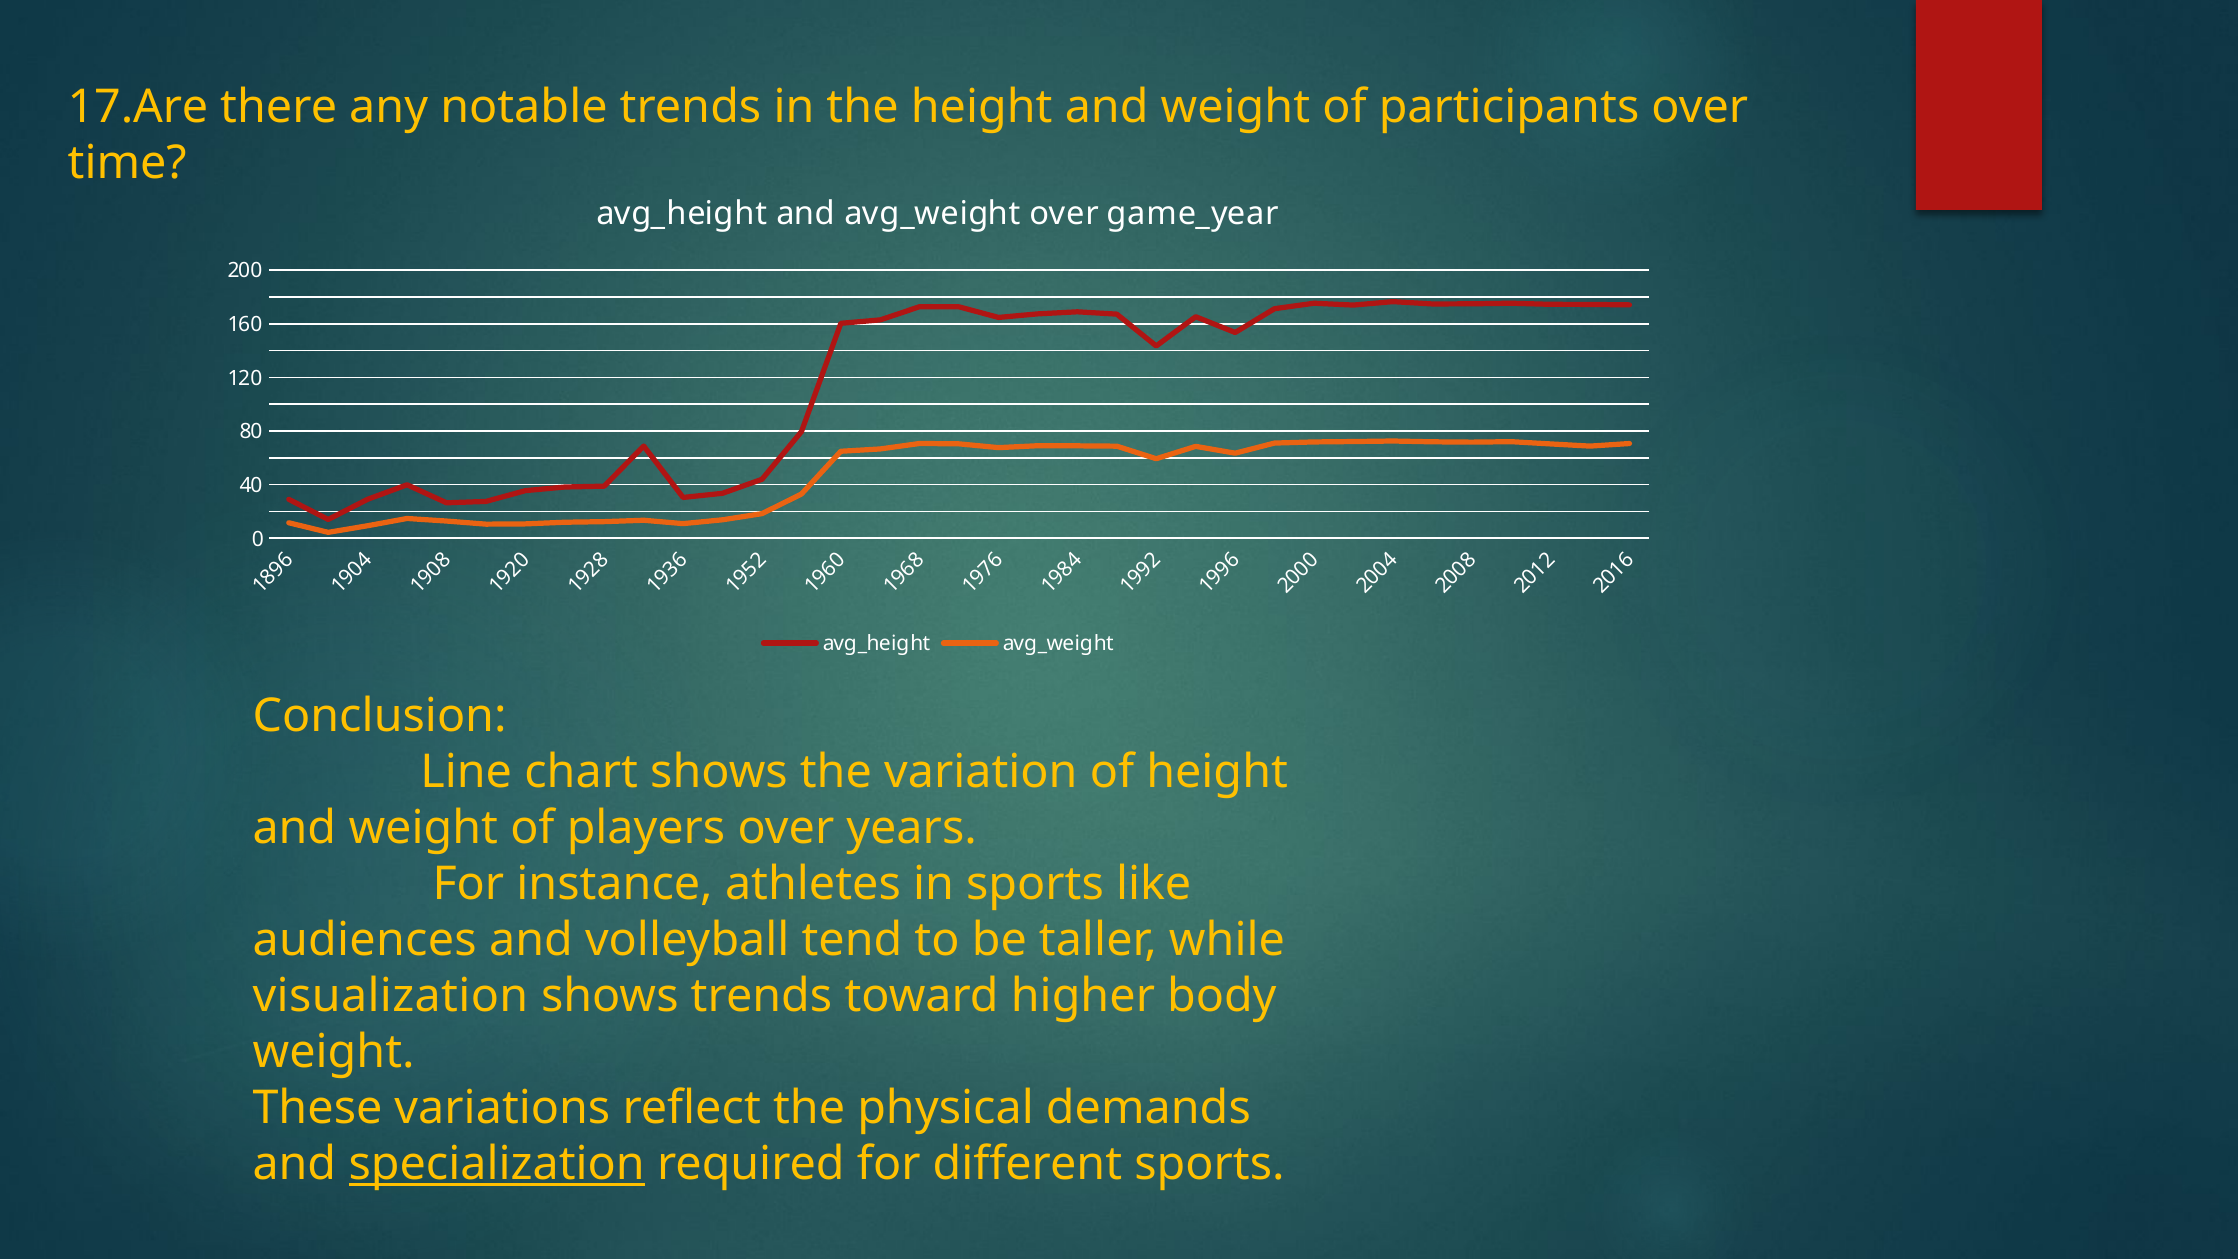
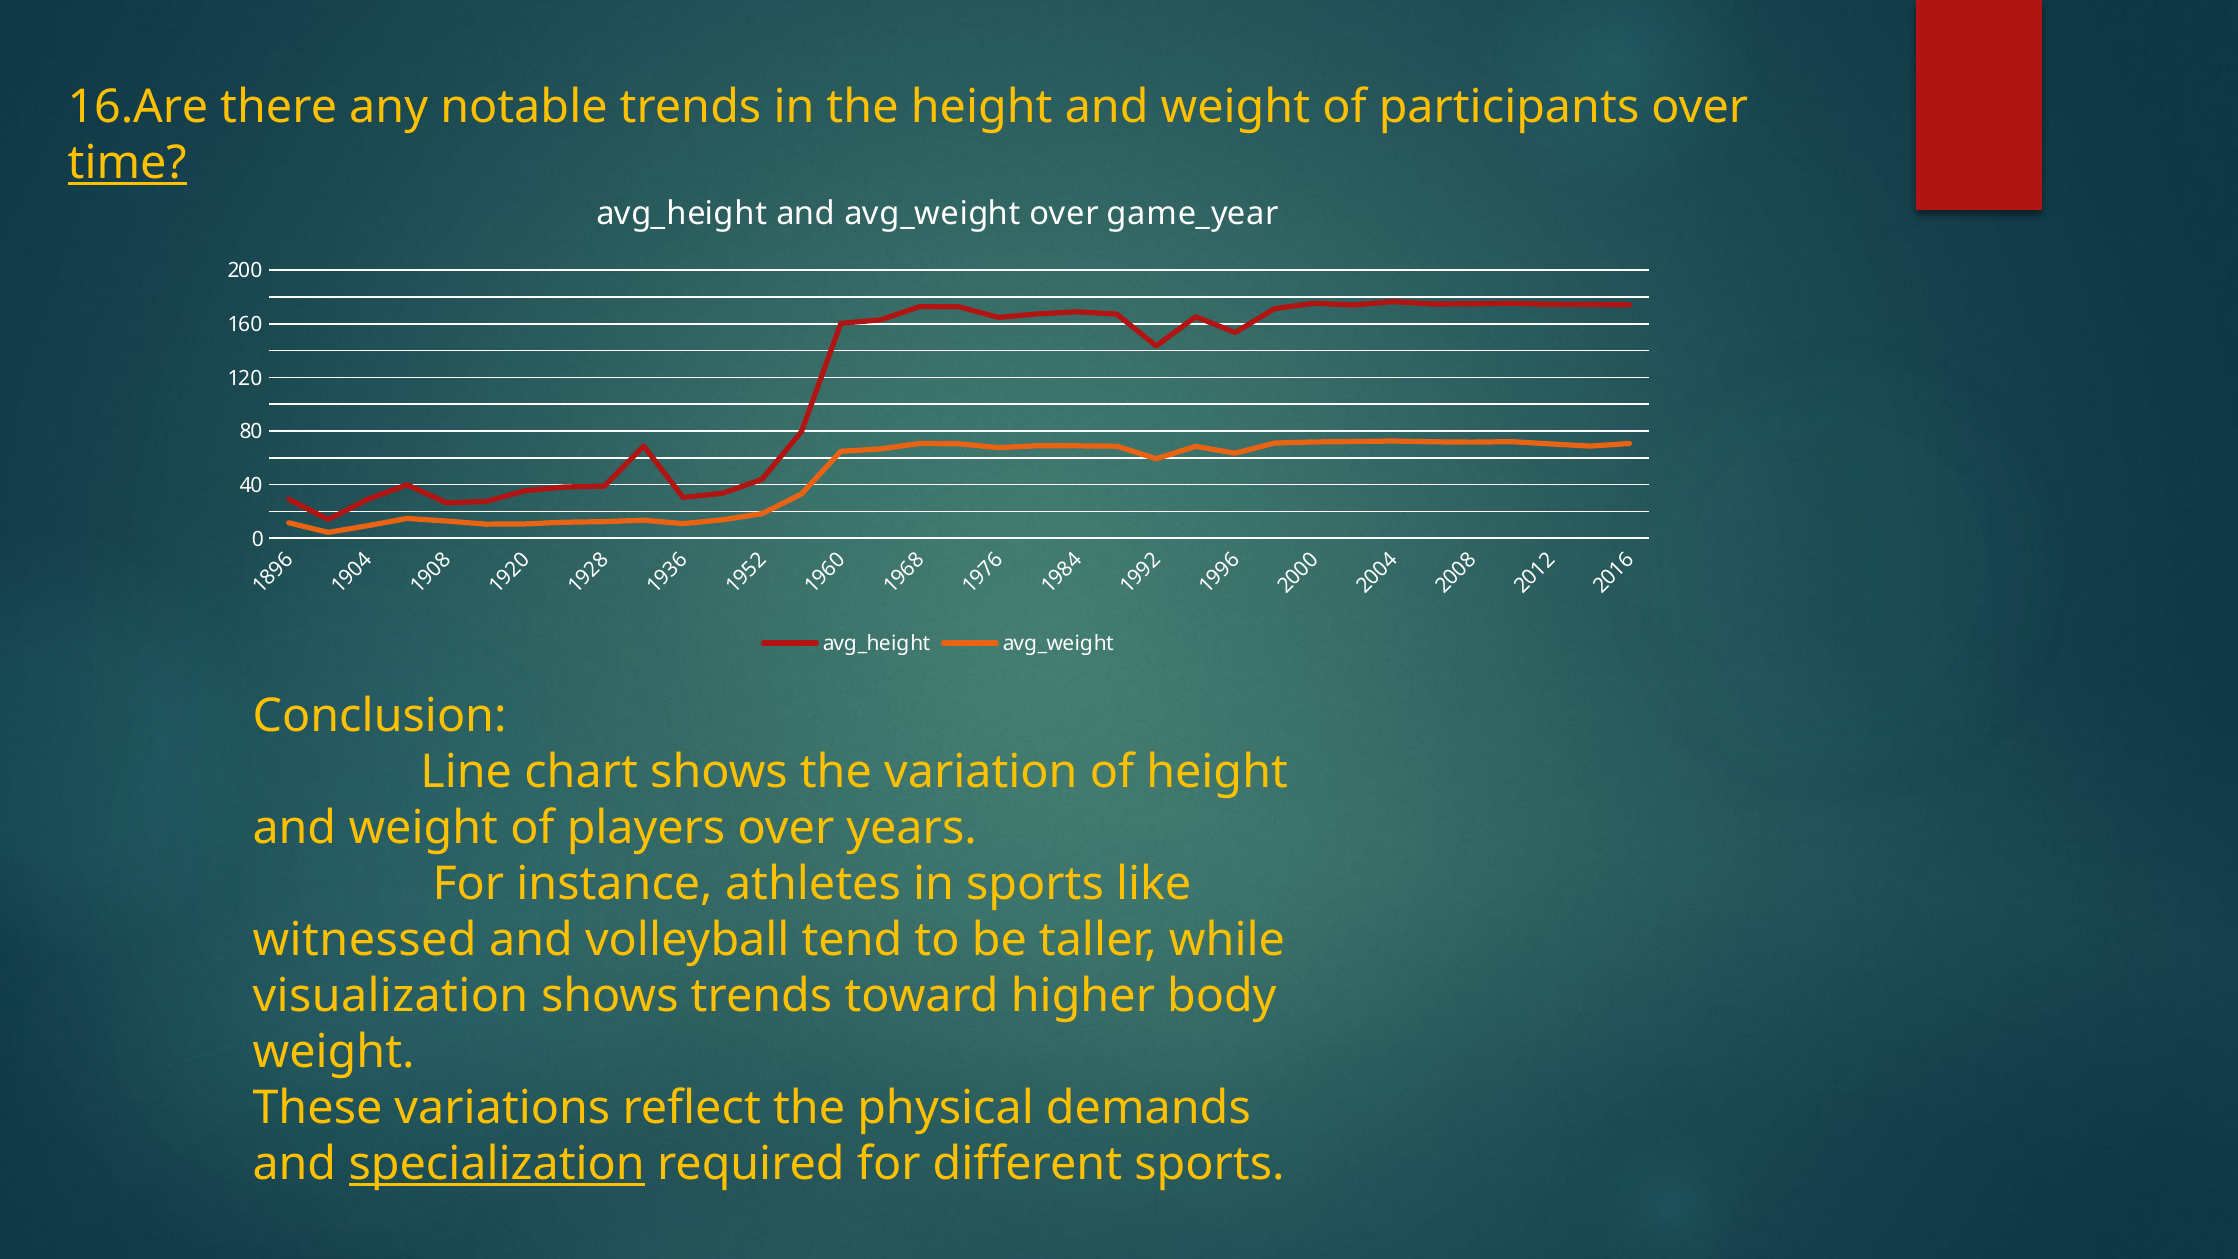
17.Are: 17.Are -> 16.Are
time underline: none -> present
audiences: audiences -> witnessed
